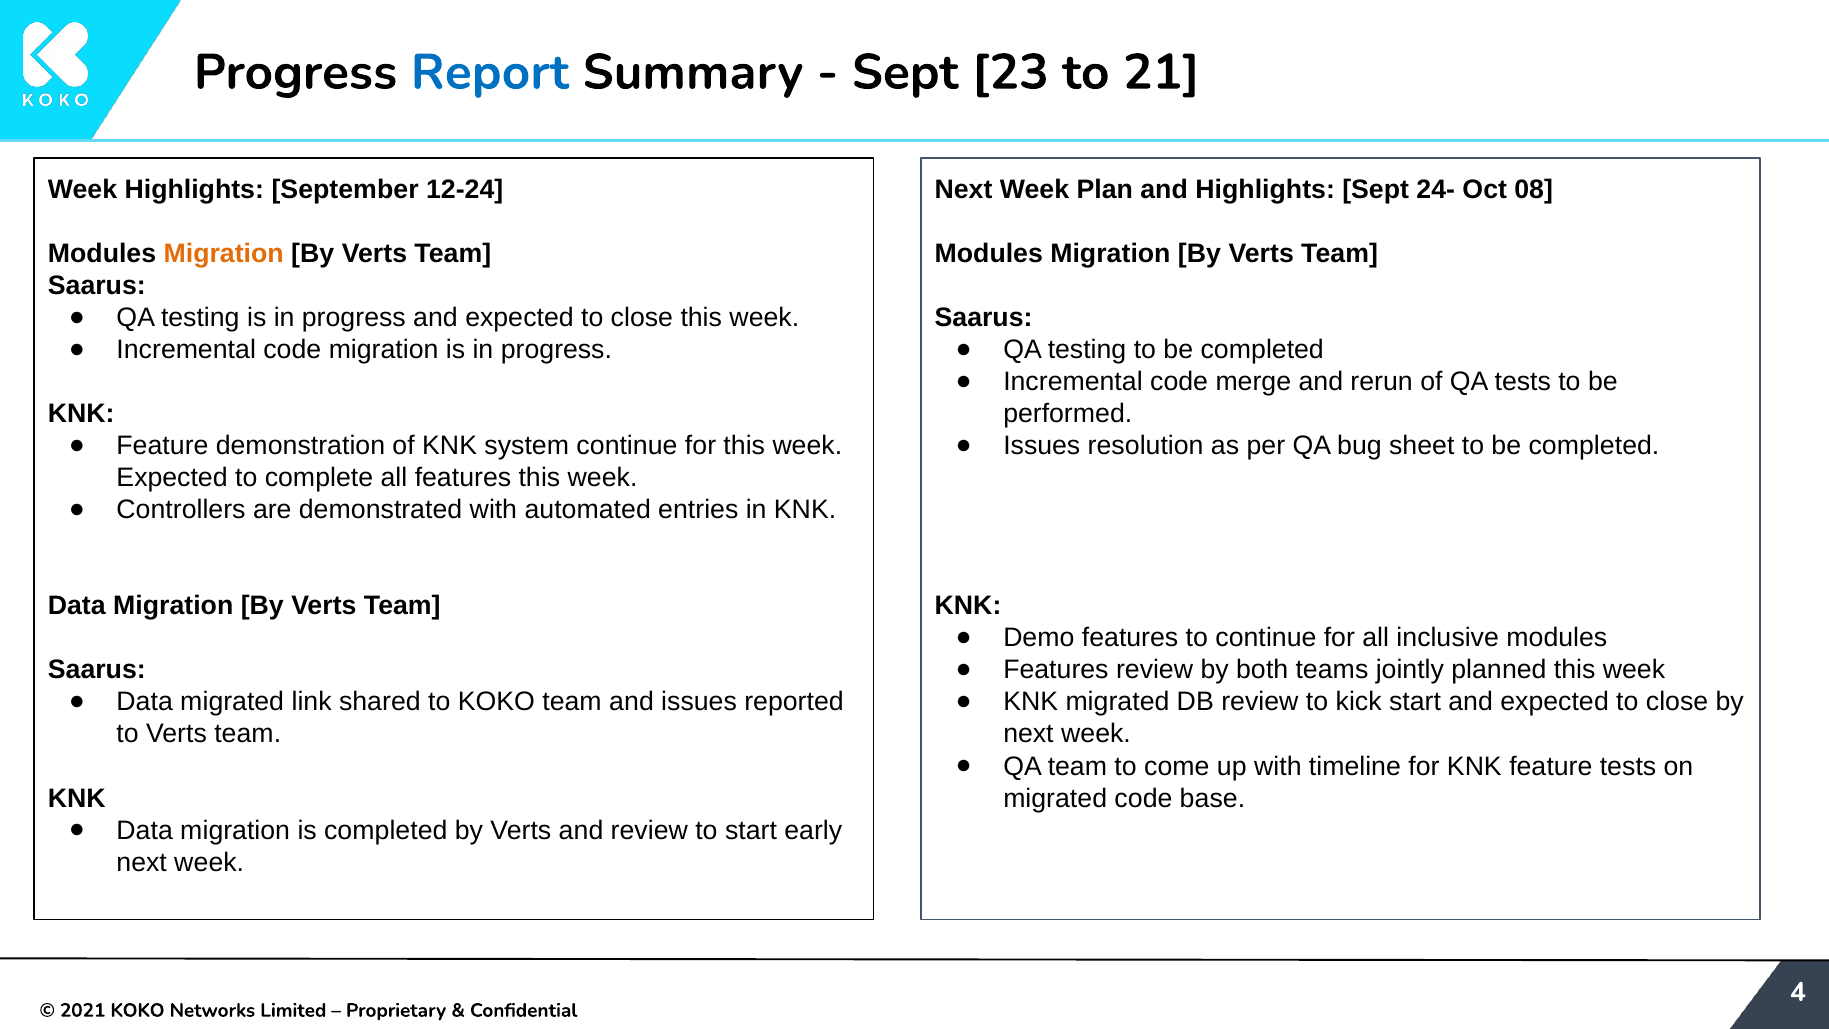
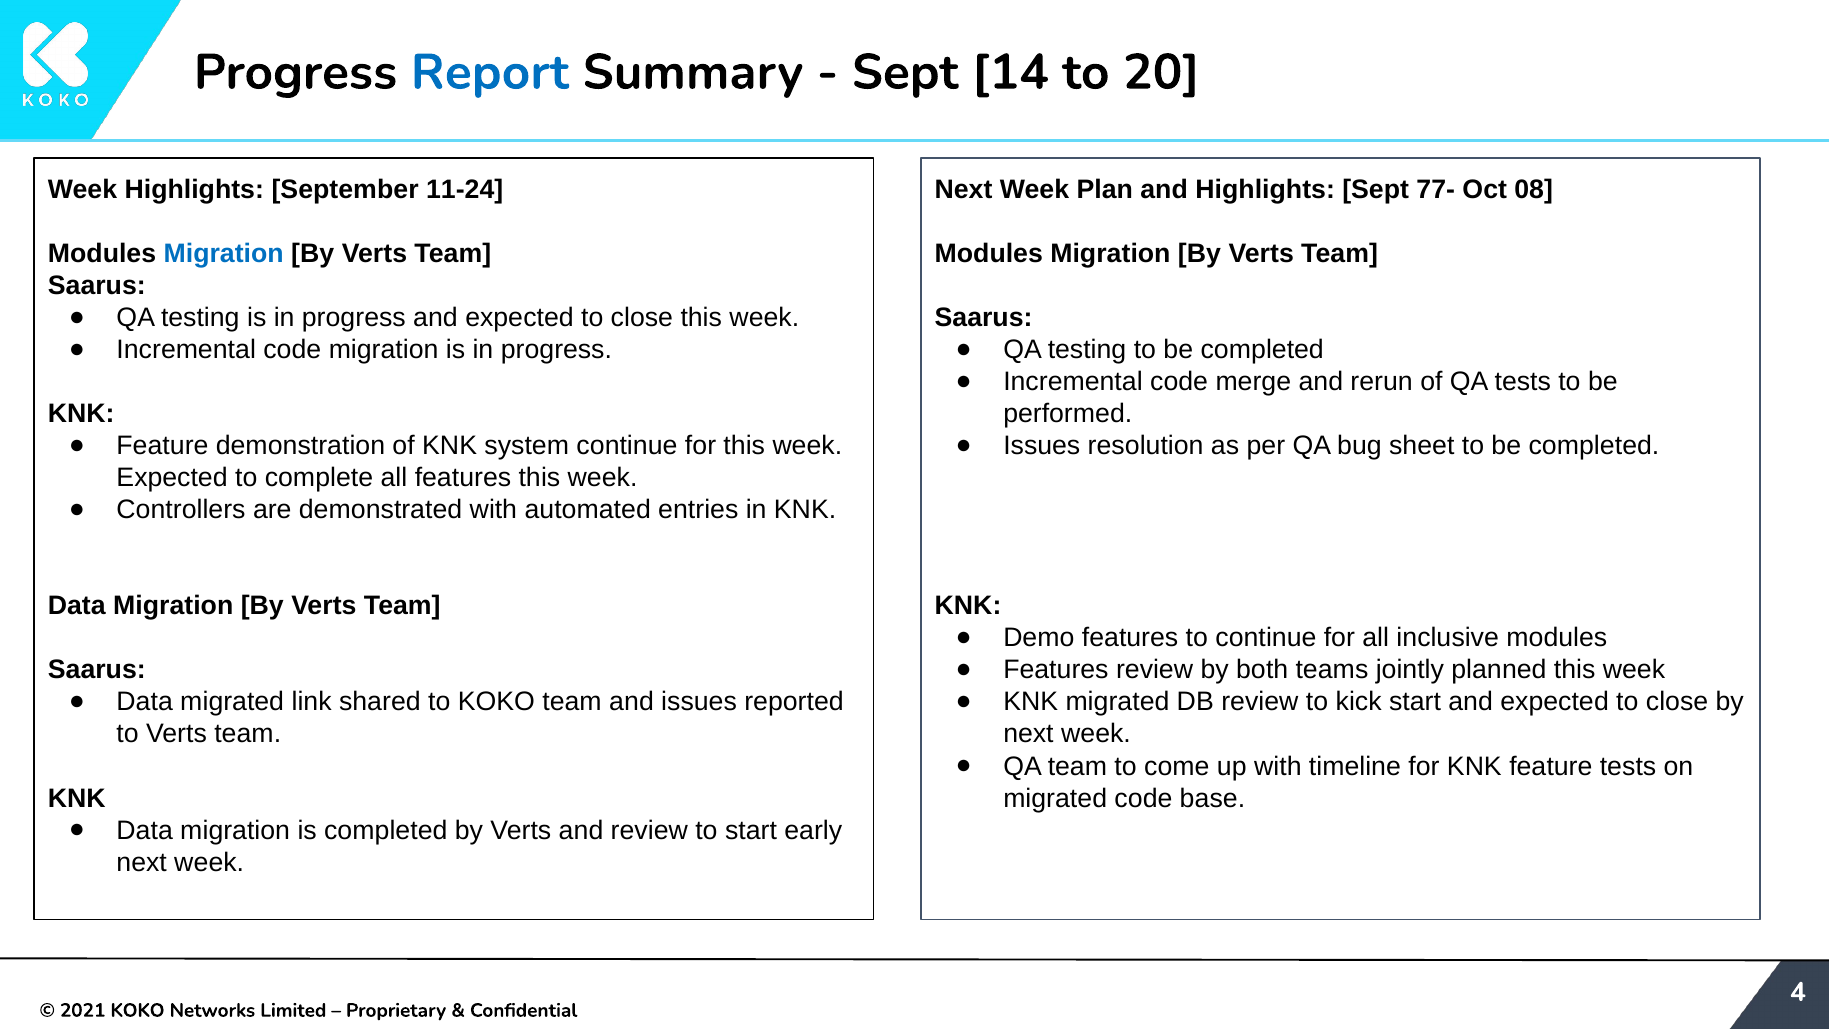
23: 23 -> 14
21: 21 -> 20
12-24: 12-24 -> 11-24
24-: 24- -> 77-
Migration at (224, 254) colour: orange -> blue
